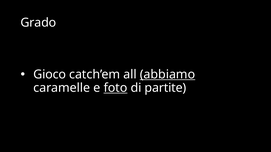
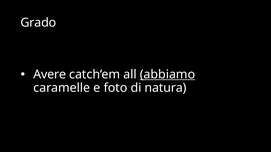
Gioco: Gioco -> Avere
foto underline: present -> none
partite: partite -> natura
